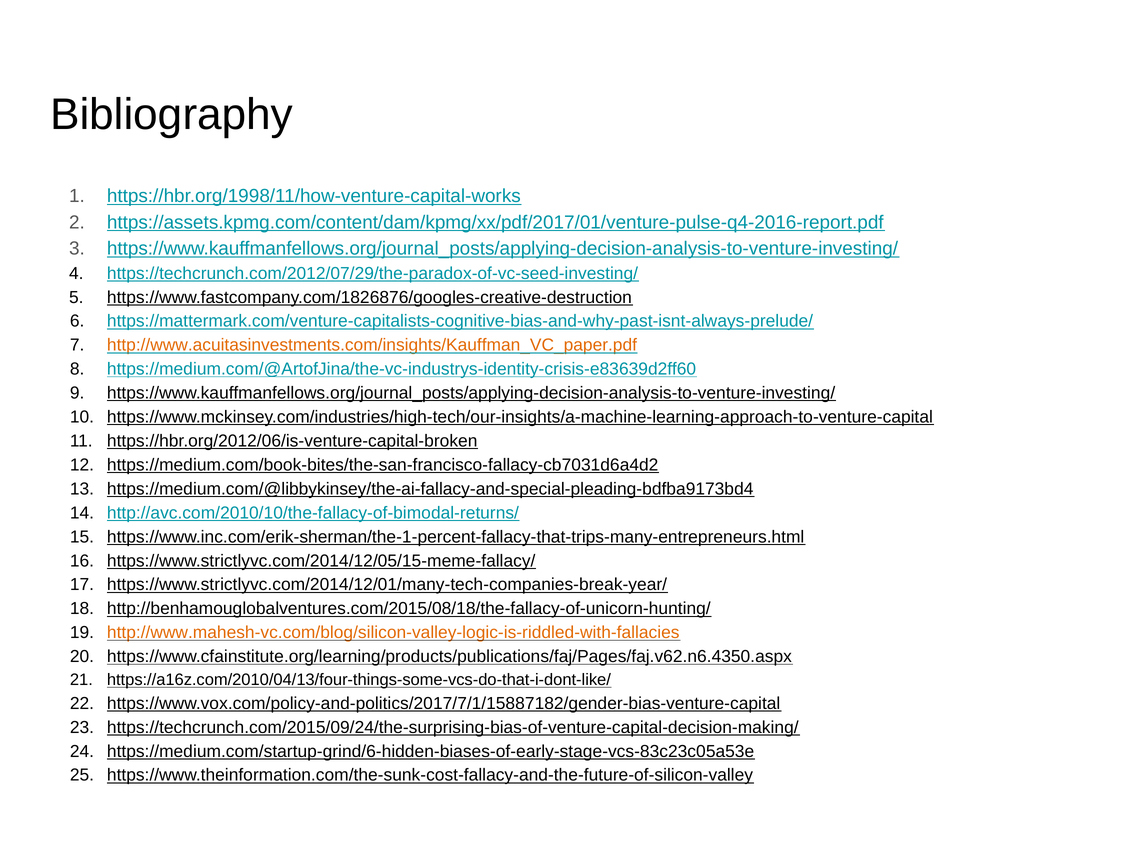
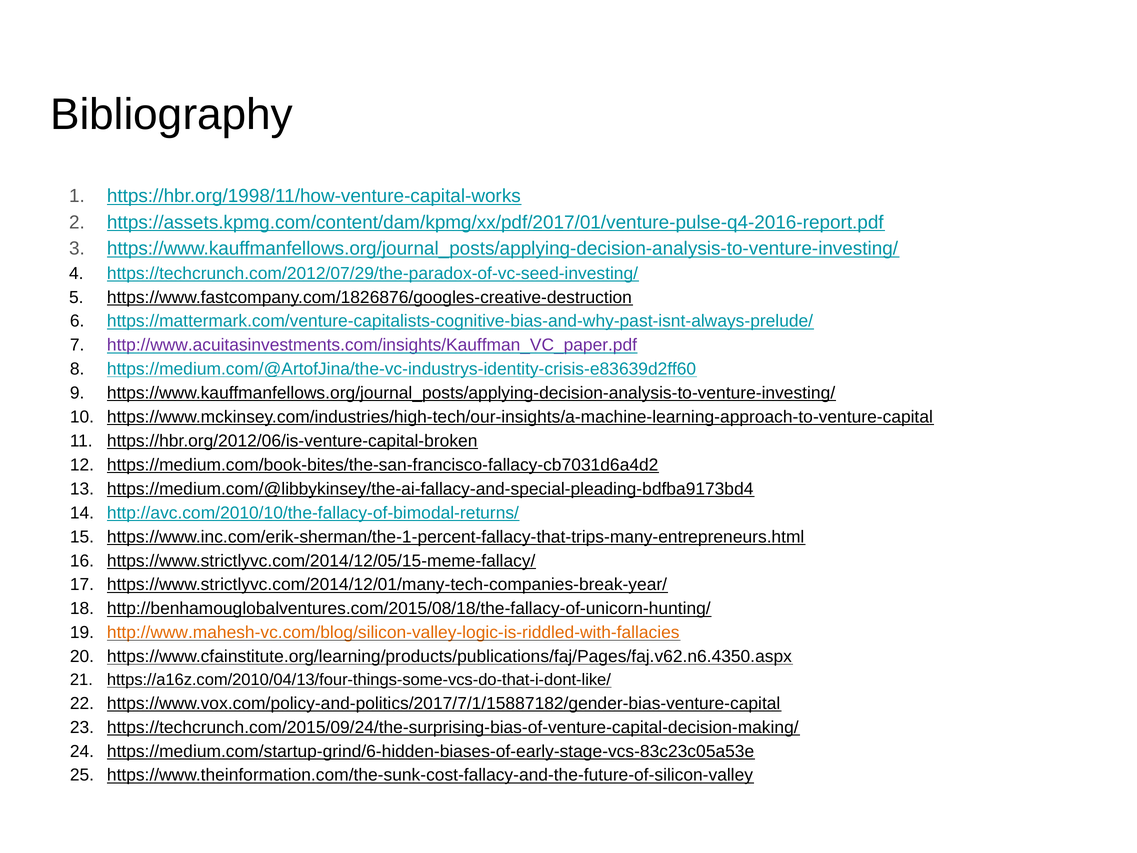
http://www.acuitasinvestments.com/insights/Kauffman_VC_paper.pdf colour: orange -> purple
